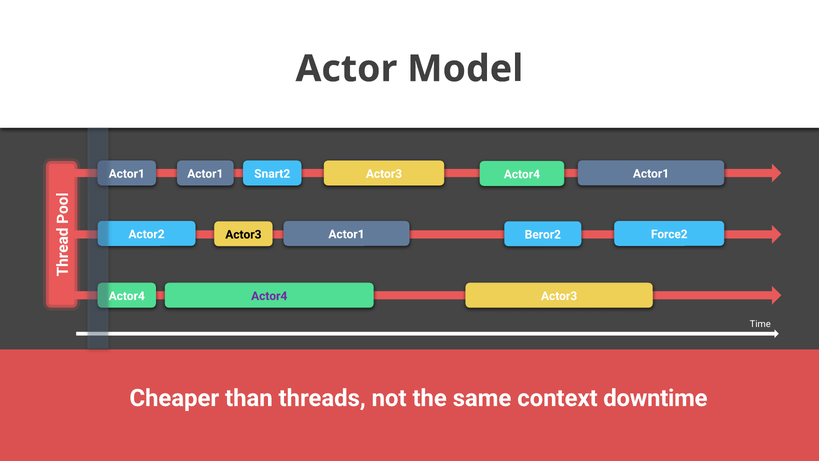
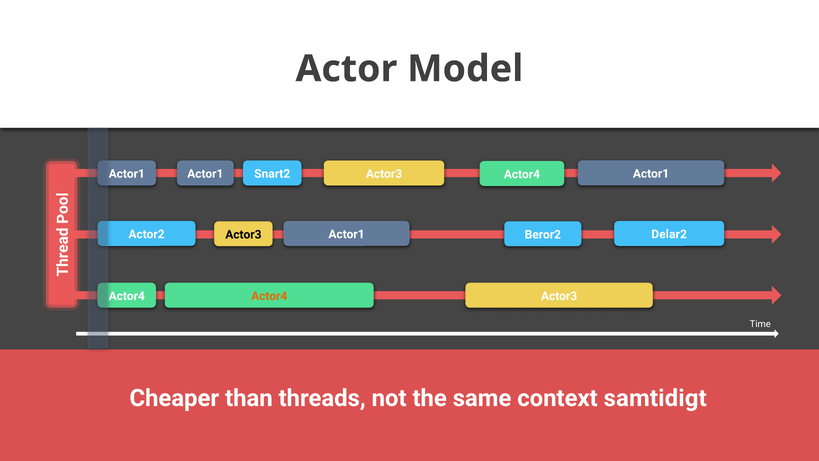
Force2: Force2 -> Delar2
Actor4 at (269, 296) colour: purple -> orange
downtime: downtime -> samtidigt
